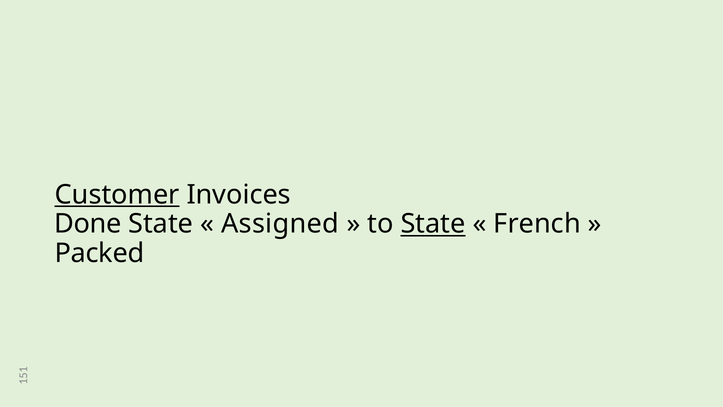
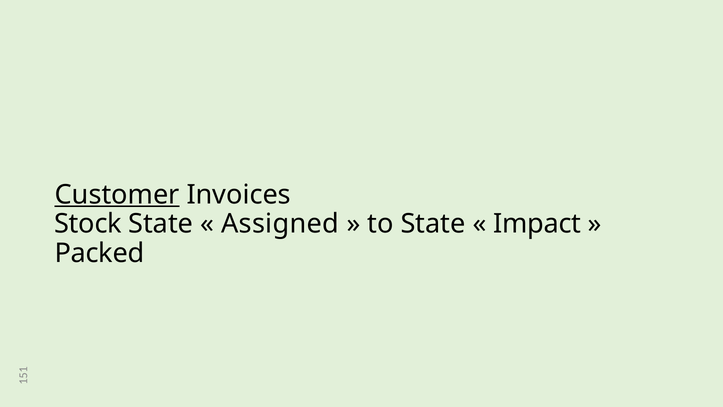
Done: Done -> Stock
State at (433, 224) underline: present -> none
French: French -> Impact
